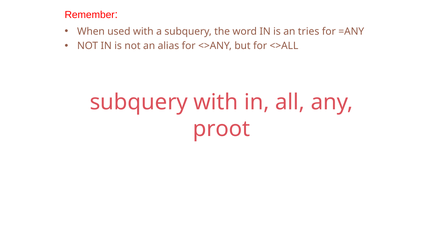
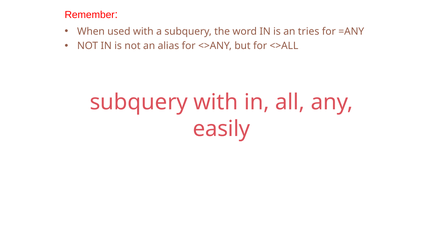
proot: proot -> easily
